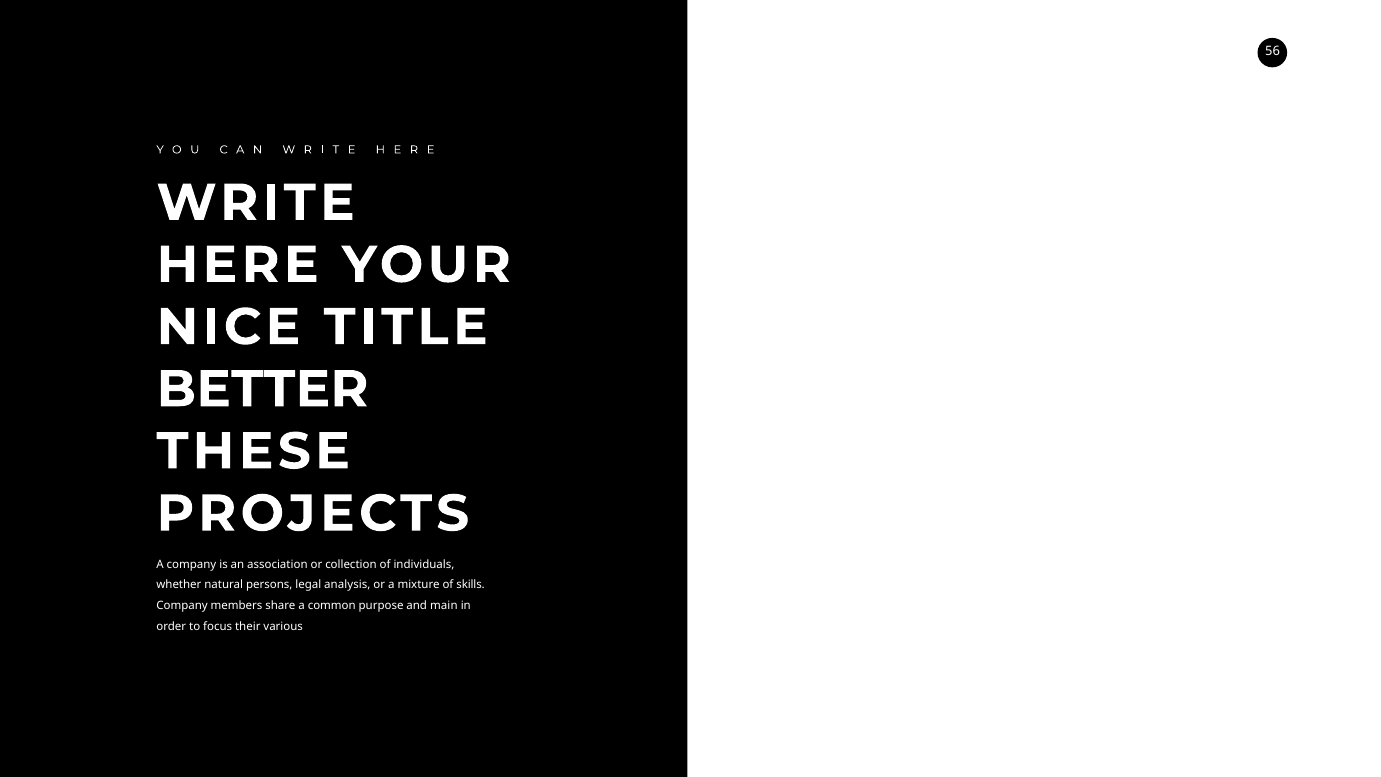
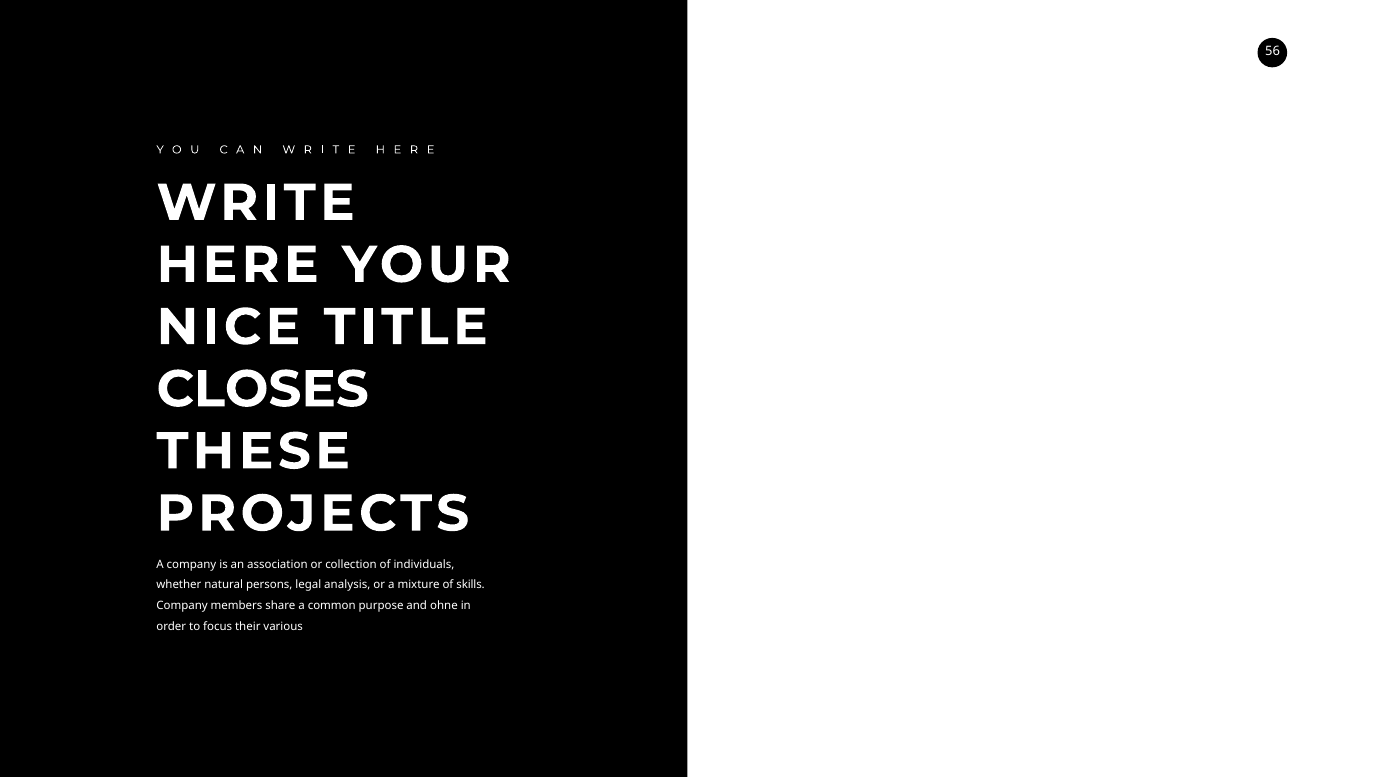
BETTER: BETTER -> CLOSES
main: main -> ohne
